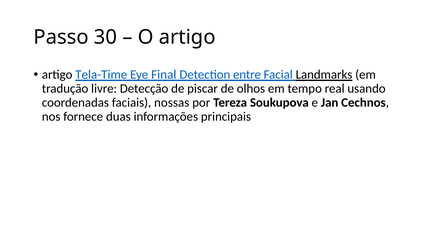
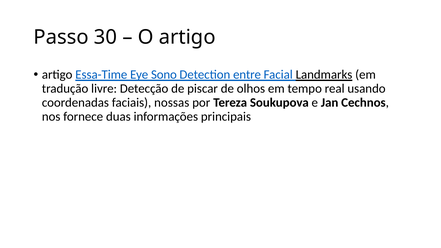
Tela-Time: Tela-Time -> Essa-Time
Final: Final -> Sono
